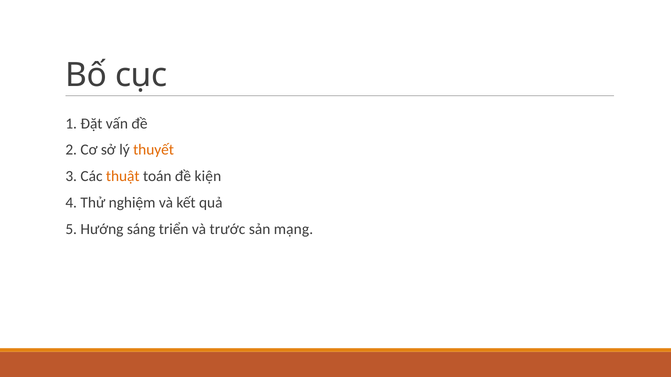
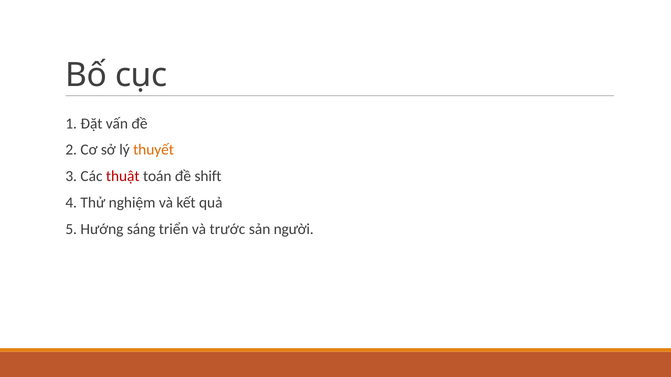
thuật colour: orange -> red
kiện: kiện -> shift
mạng: mạng -> người
